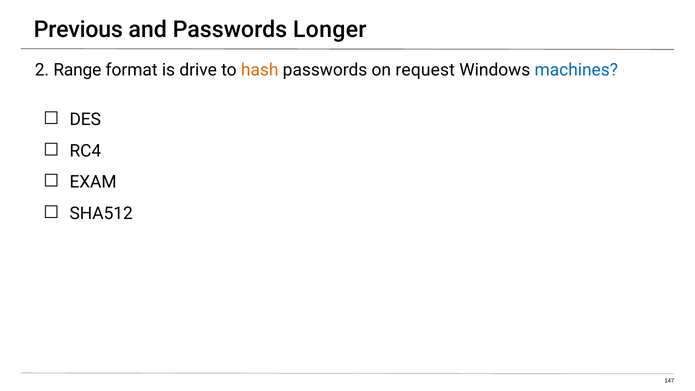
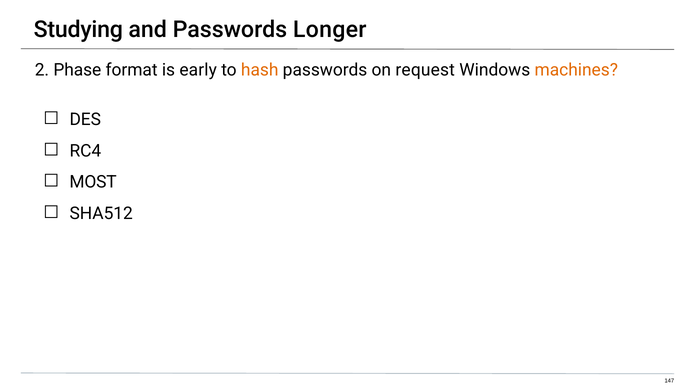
Previous: Previous -> Studying
Range: Range -> Phase
drive: drive -> early
machines colour: blue -> orange
EXAM: EXAM -> MOST
